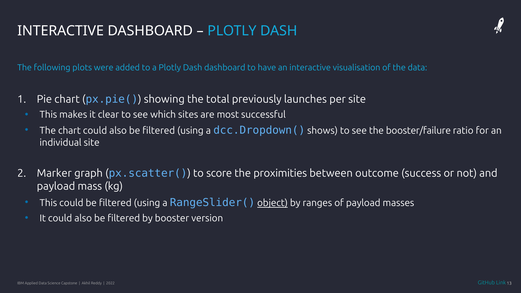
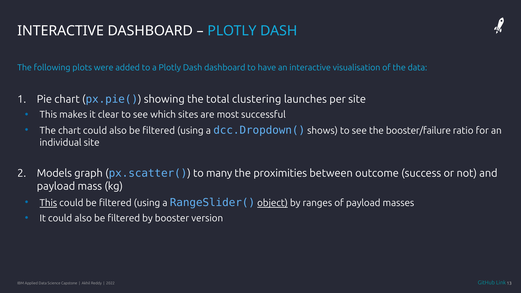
previously: previously -> clustering
Marker: Marker -> Models
score: score -> many
This at (48, 203) underline: none -> present
